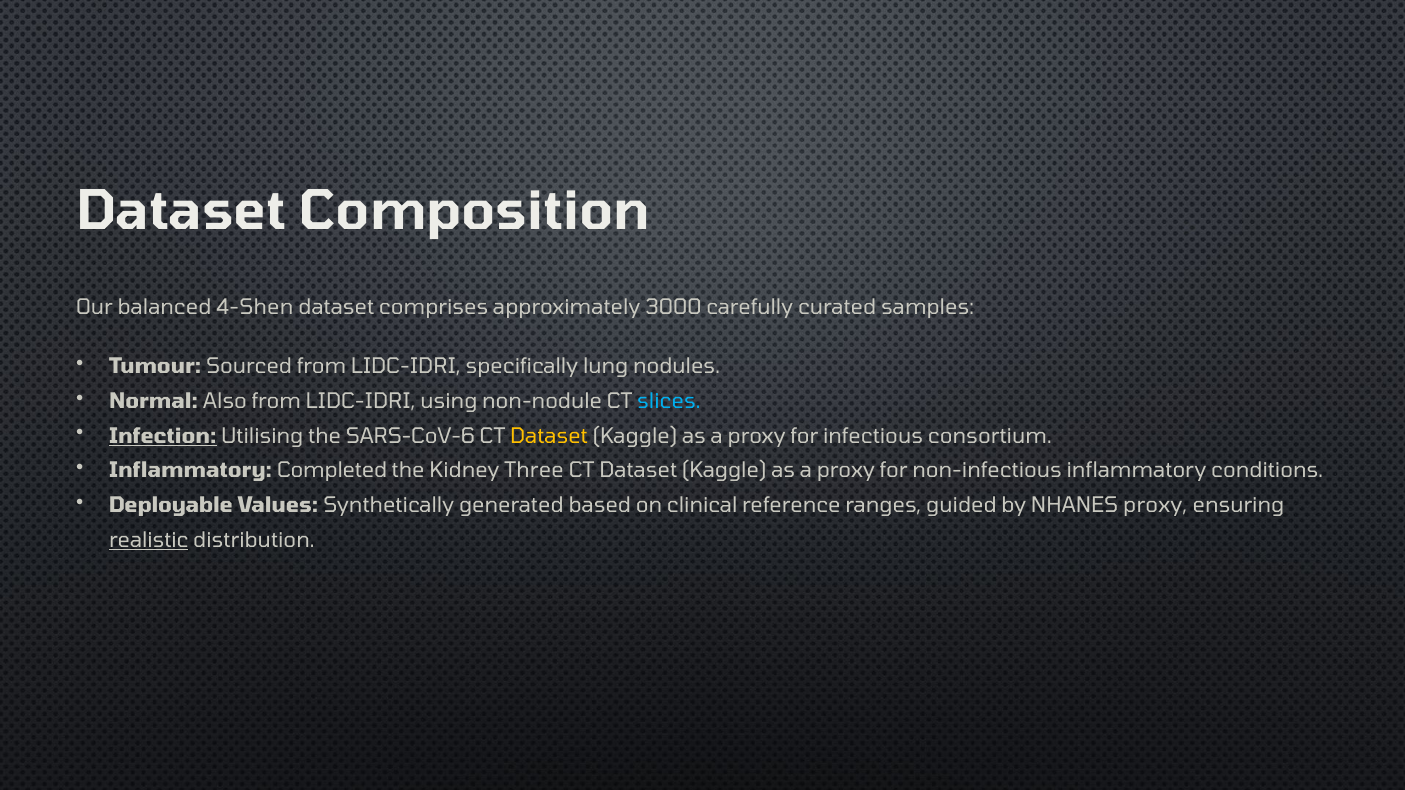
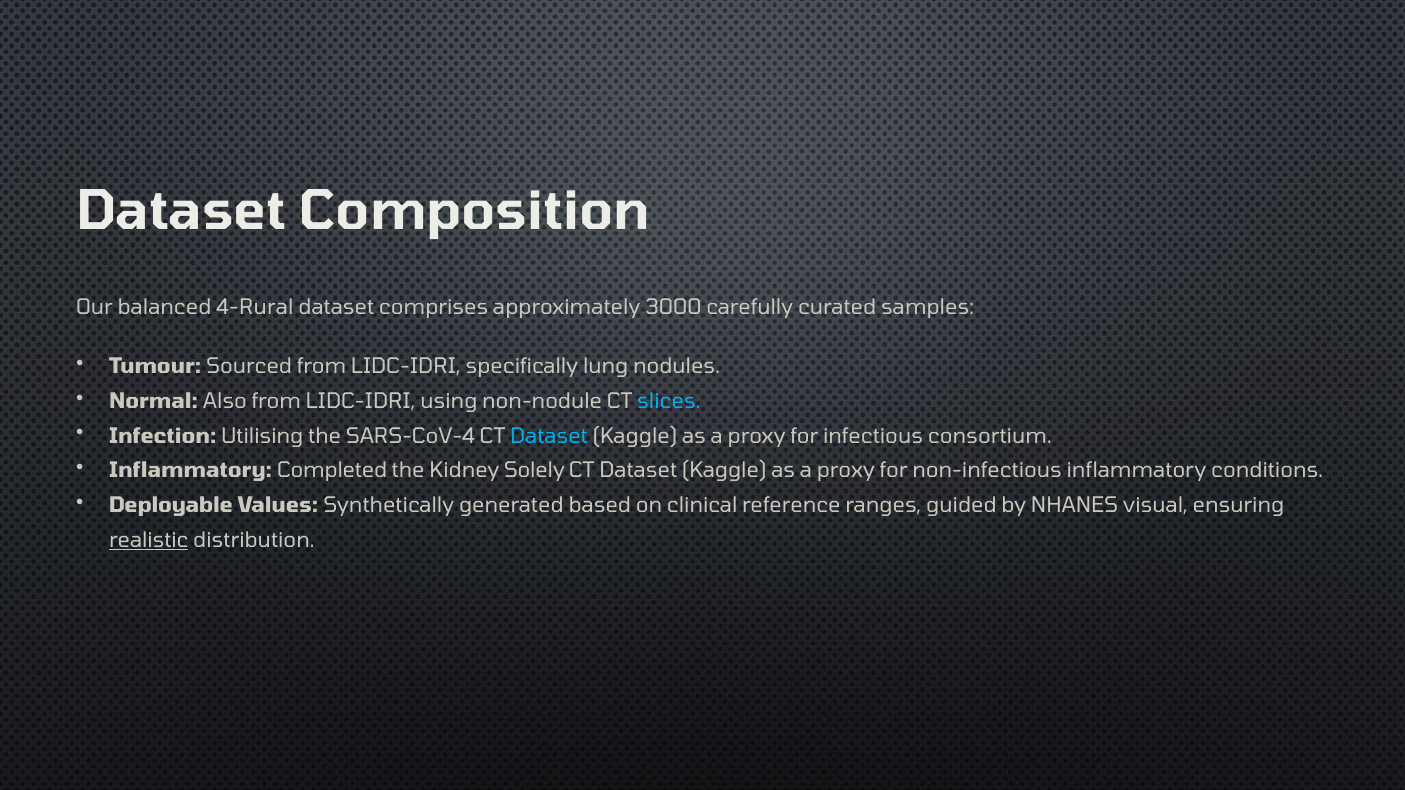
4-Shen: 4-Shen -> 4-Rural
Infection underline: present -> none
SARS-CoV-6: SARS-CoV-6 -> SARS-CoV-4
Dataset at (549, 436) colour: yellow -> light blue
Three: Three -> Solely
NHANES proxy: proxy -> visual
